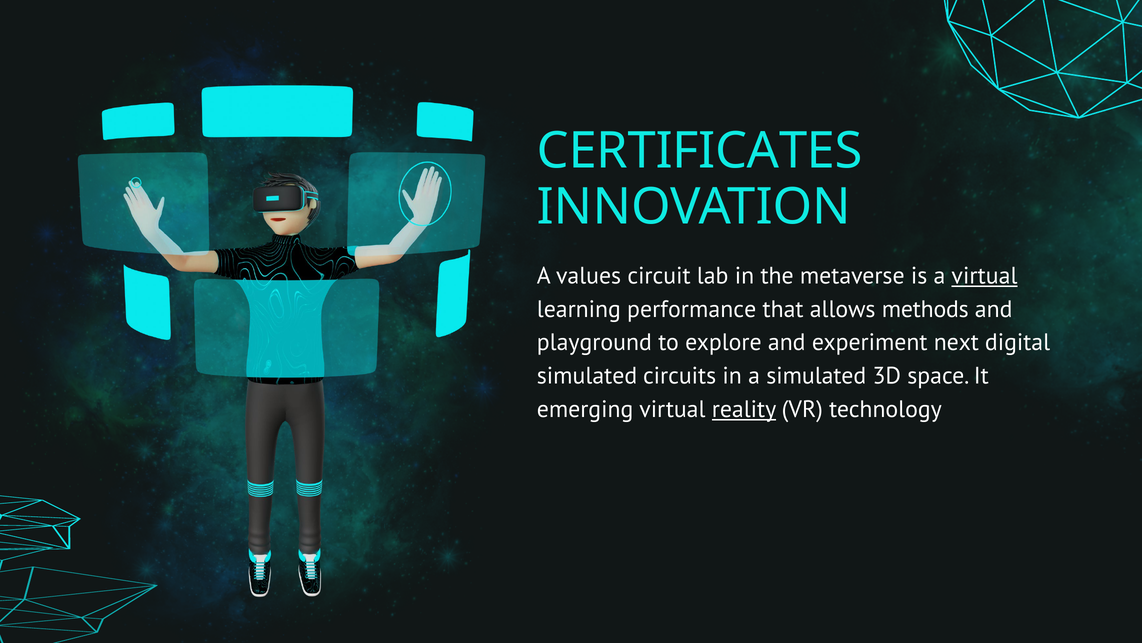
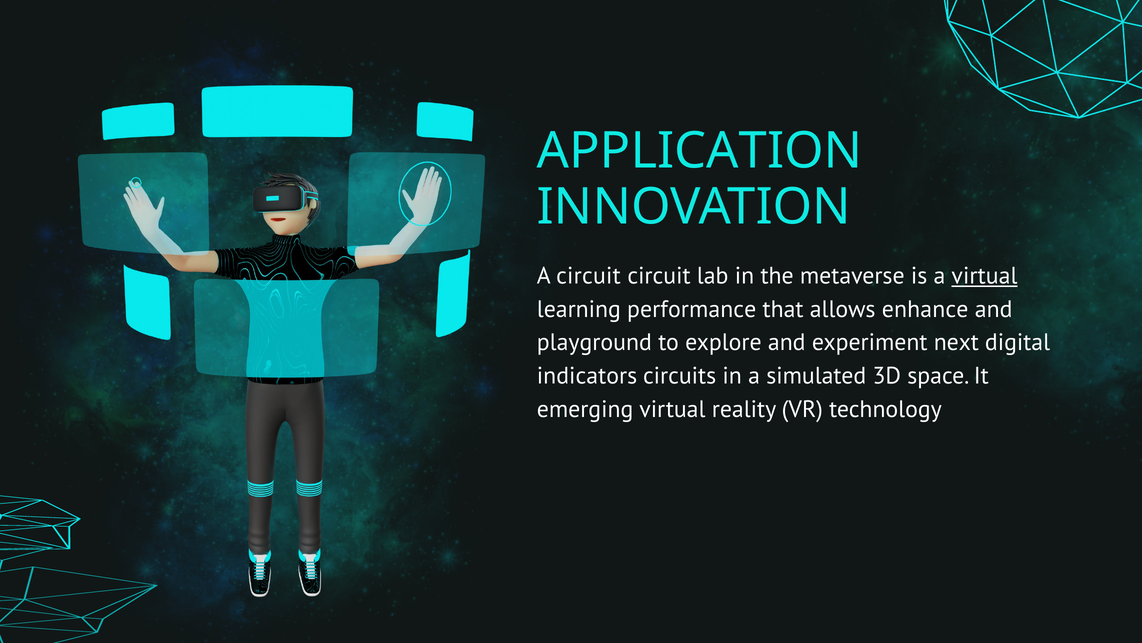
CERTIFICATES: CERTIFICATES -> APPLICATION
A values: values -> circuit
methods: methods -> enhance
simulated at (587, 376): simulated -> indicators
reality underline: present -> none
